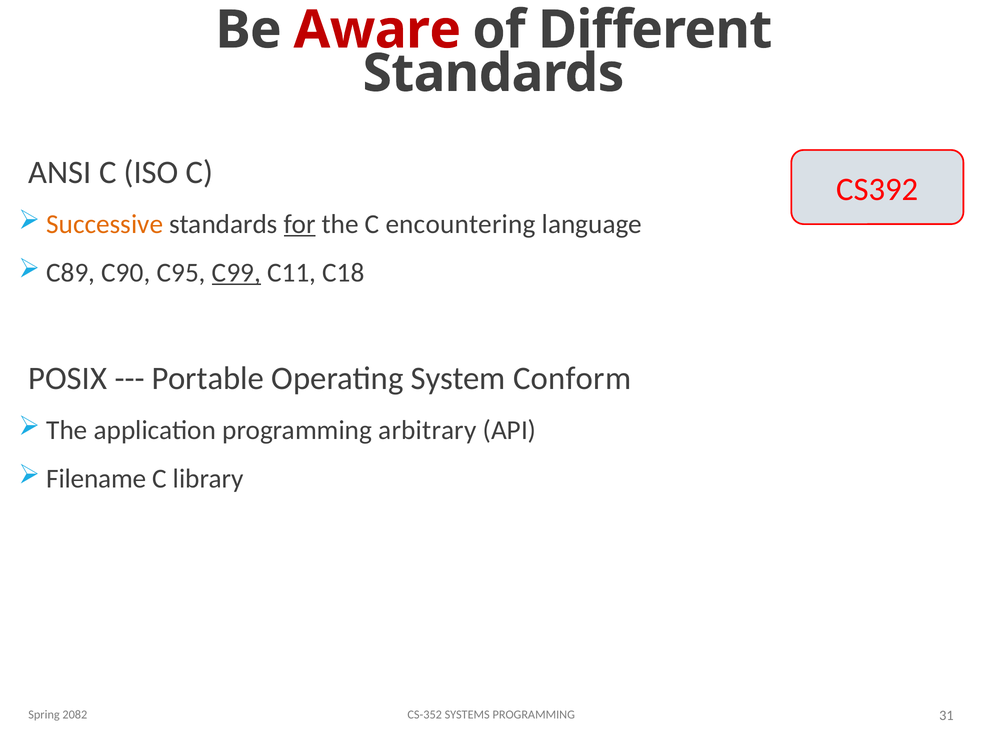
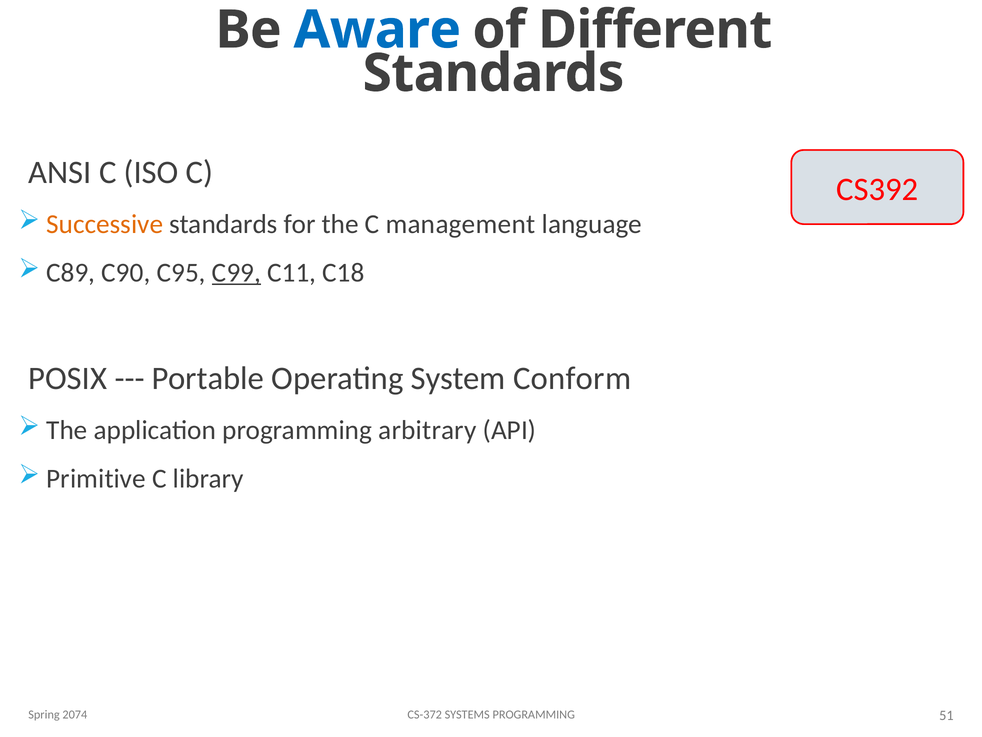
Aware colour: red -> blue
for underline: present -> none
encountering: encountering -> management
Filename: Filename -> Primitive
2082: 2082 -> 2074
CS-352: CS-352 -> CS-372
31: 31 -> 51
